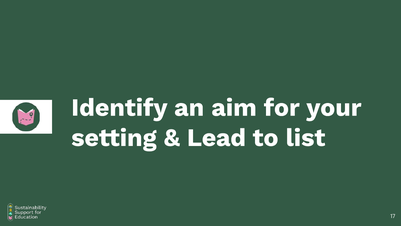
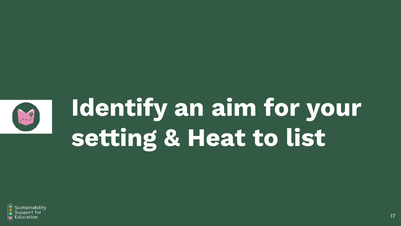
Lead: Lead -> Heat
